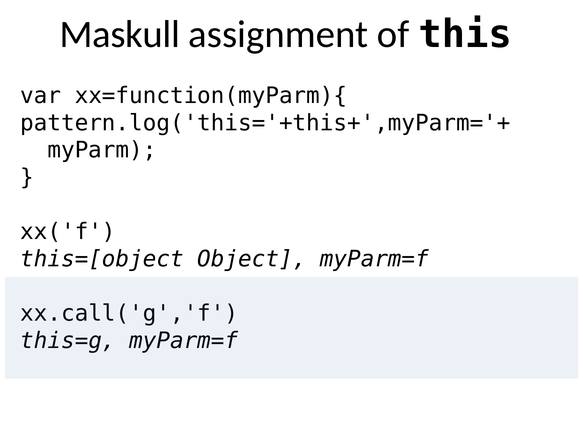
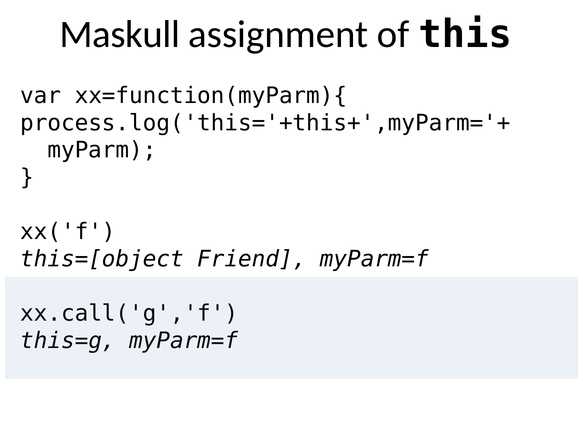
pattern.log('this='+this+',myParm='+: pattern.log('this='+this+',myParm='+ -> process.log('this='+this+',myParm='+
Object: Object -> Friend
